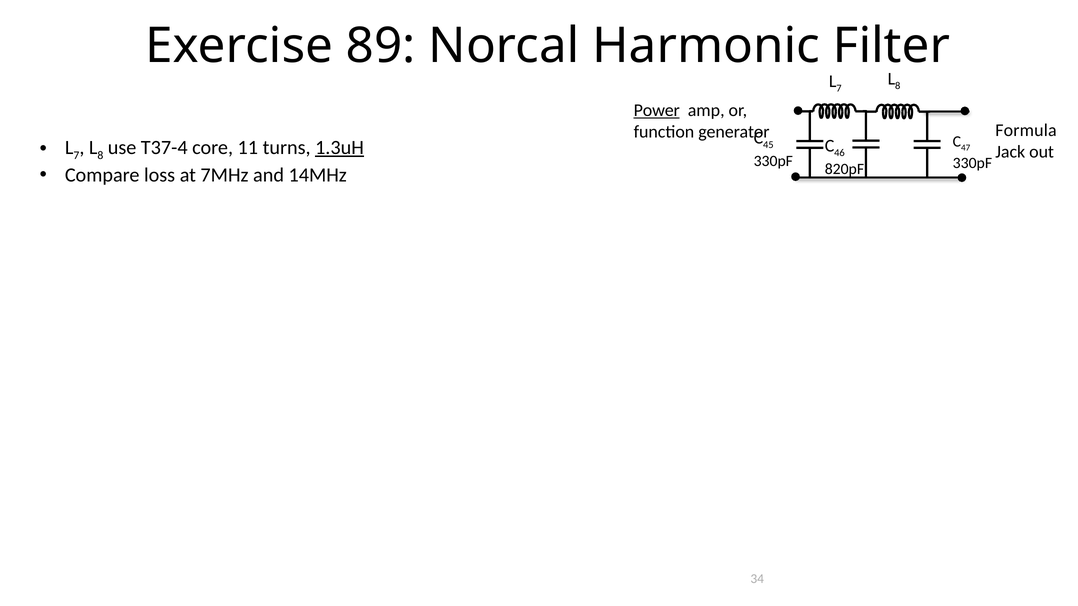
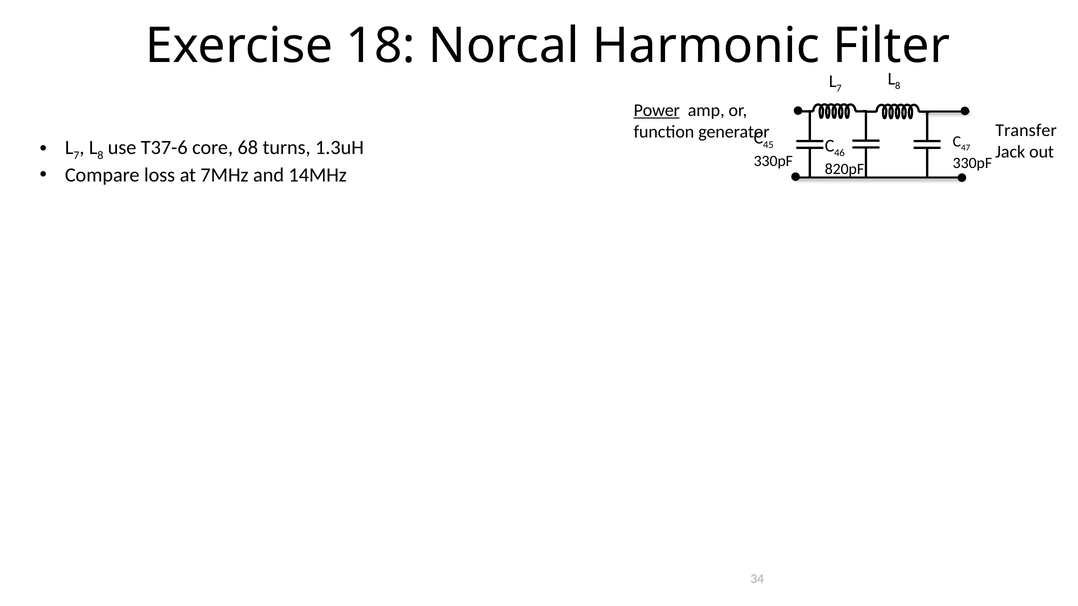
89: 89 -> 18
Formula: Formula -> Transfer
T37-4: T37-4 -> T37-6
11: 11 -> 68
1.3uH underline: present -> none
